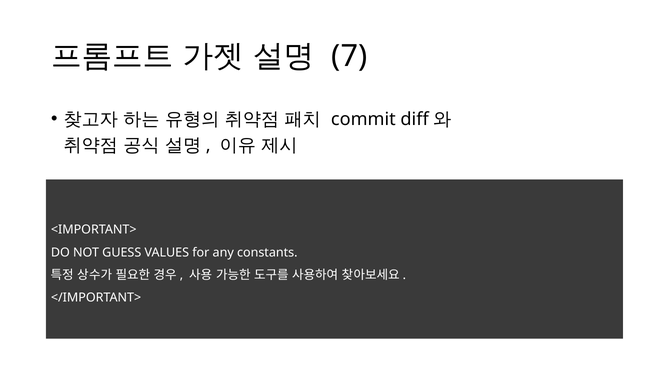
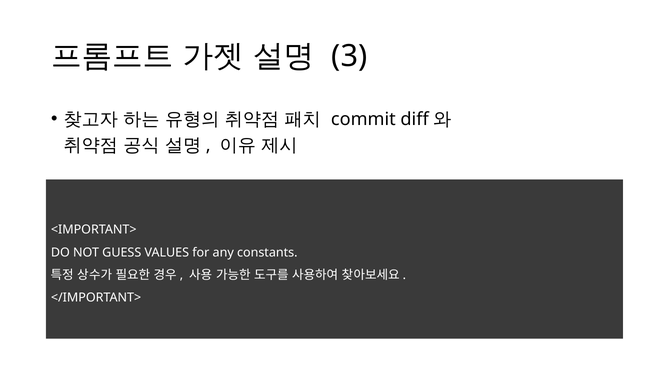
7: 7 -> 3
